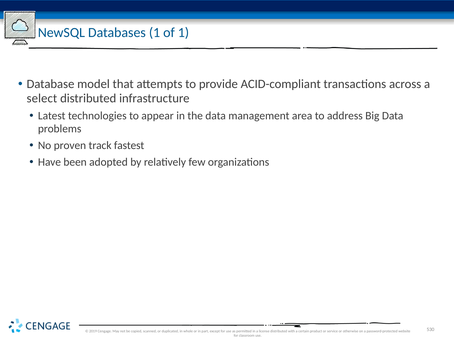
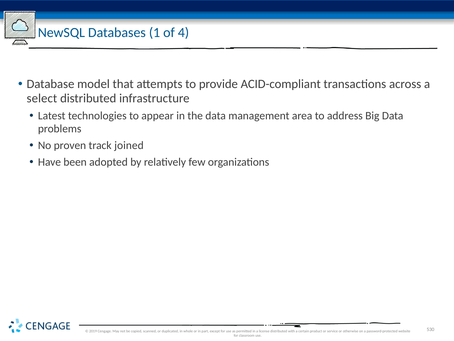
of 1: 1 -> 4
fastest: fastest -> joined
